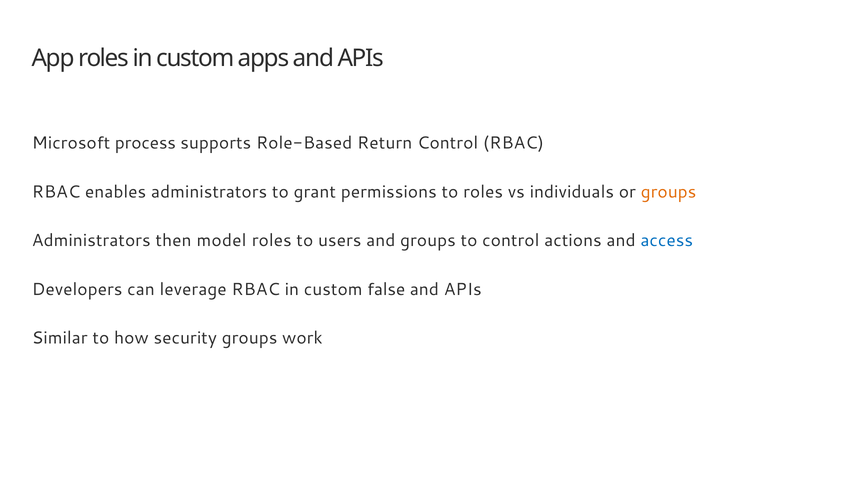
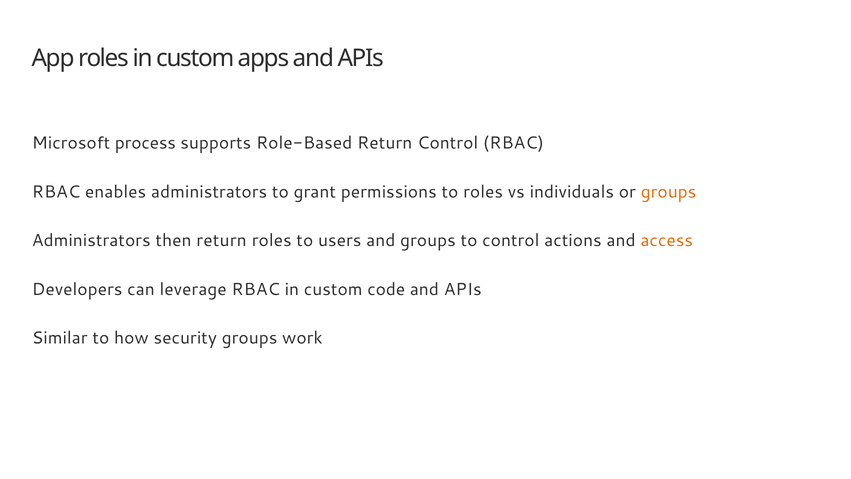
then model: model -> return
access colour: blue -> orange
false: false -> code
